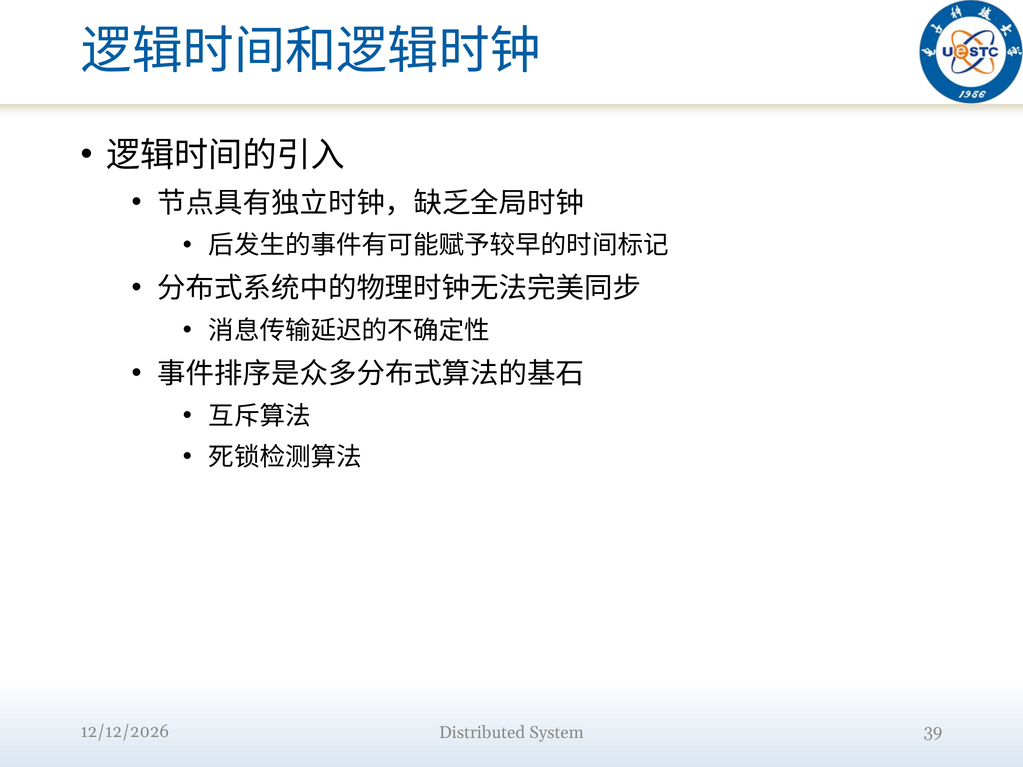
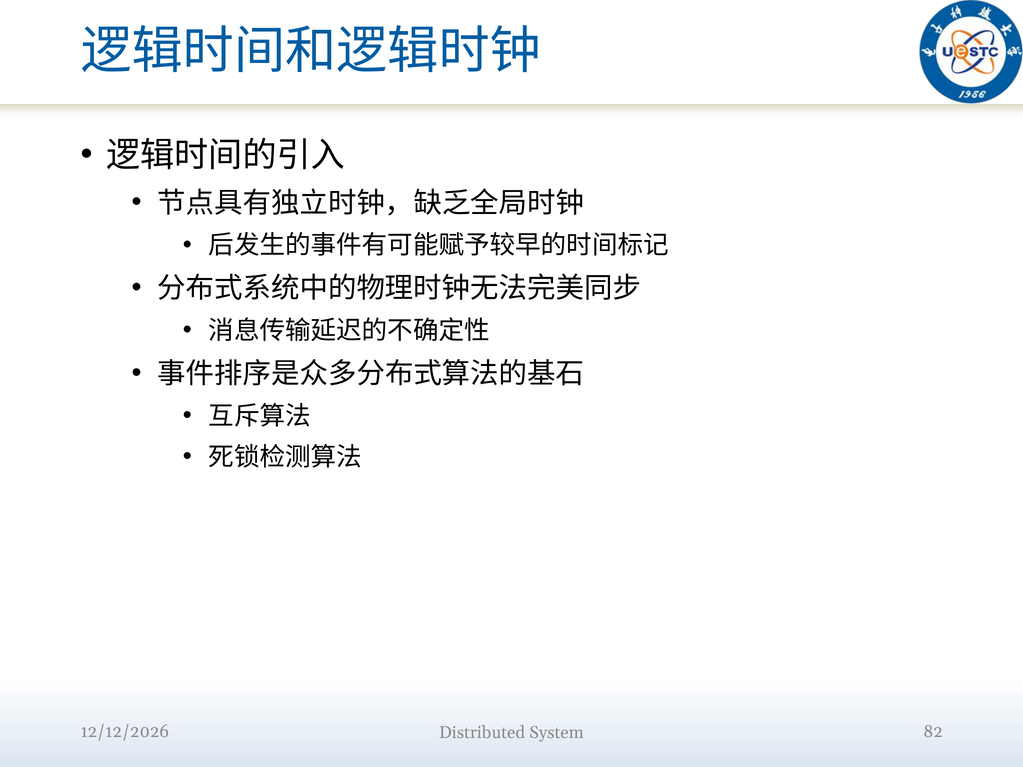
39: 39 -> 82
